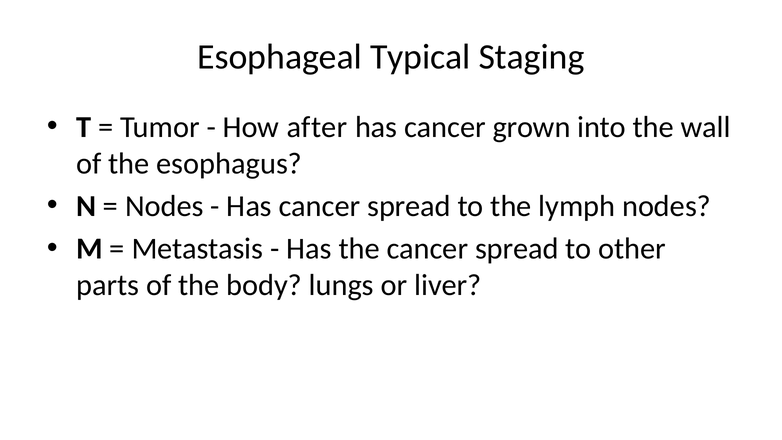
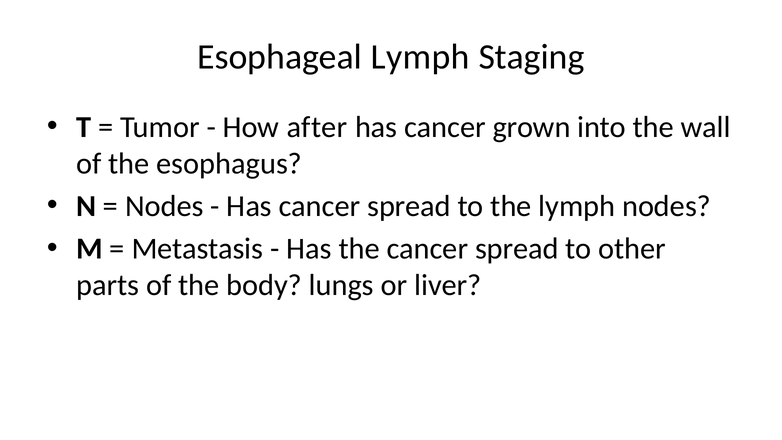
Esophageal Typical: Typical -> Lymph
